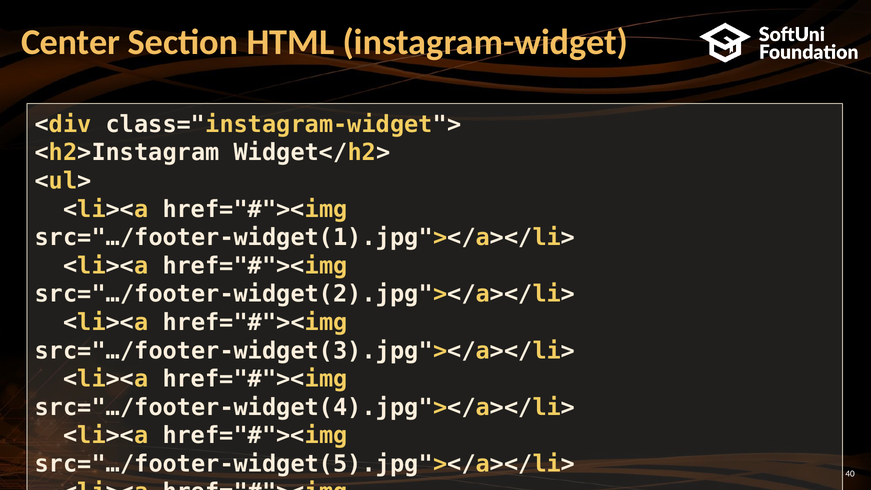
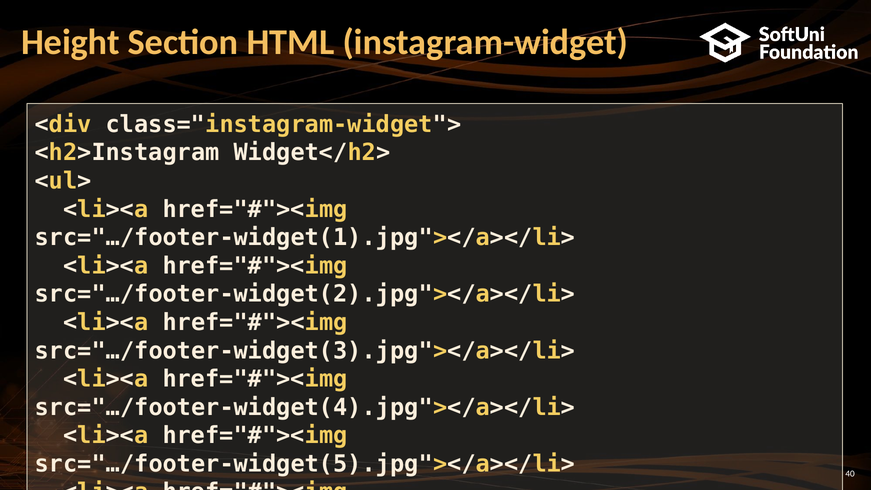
Center: Center -> Height
